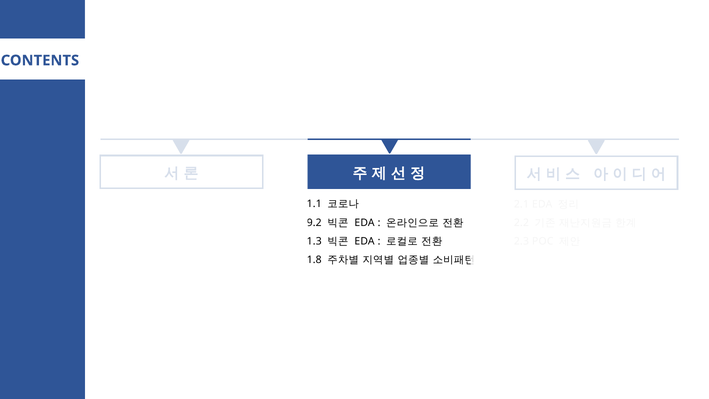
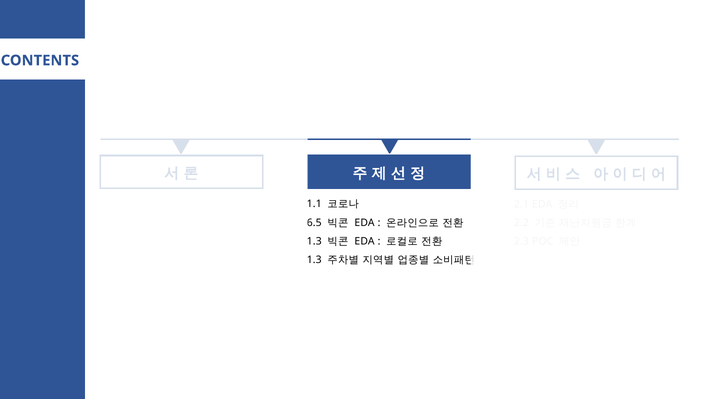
9.2: 9.2 -> 6.5
1.8 at (314, 260): 1.8 -> 1.3
